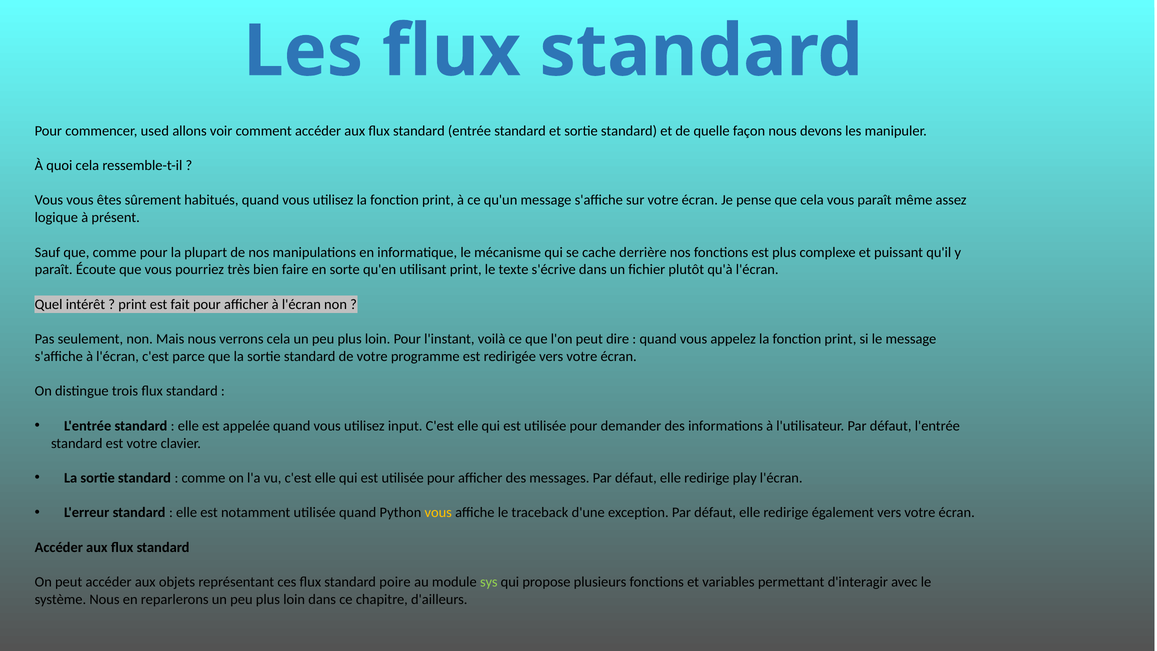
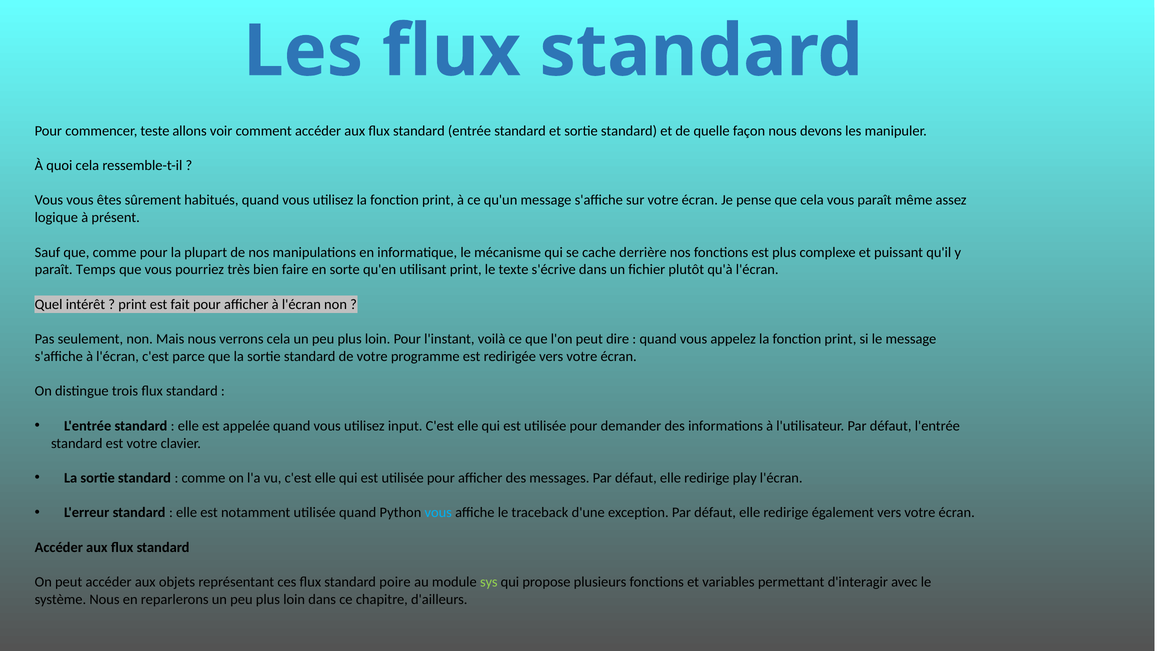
used: used -> teste
Écoute: Écoute -> Temps
vous at (438, 513) colour: yellow -> light blue
